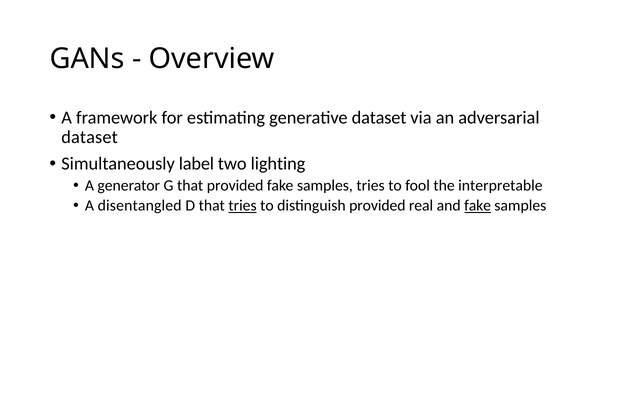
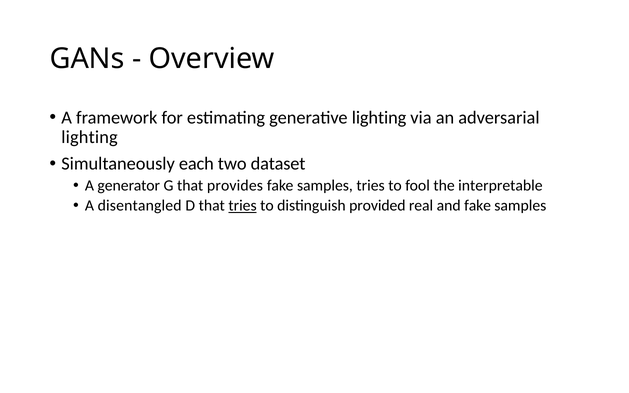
generative dataset: dataset -> lighting
dataset at (90, 137): dataset -> lighting
label: label -> each
lighting: lighting -> dataset
that provided: provided -> provides
fake at (478, 206) underline: present -> none
